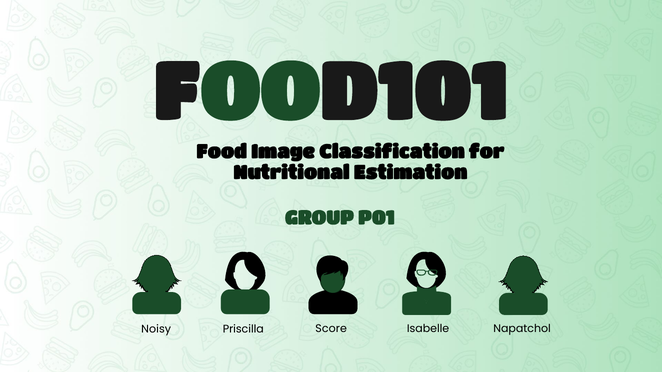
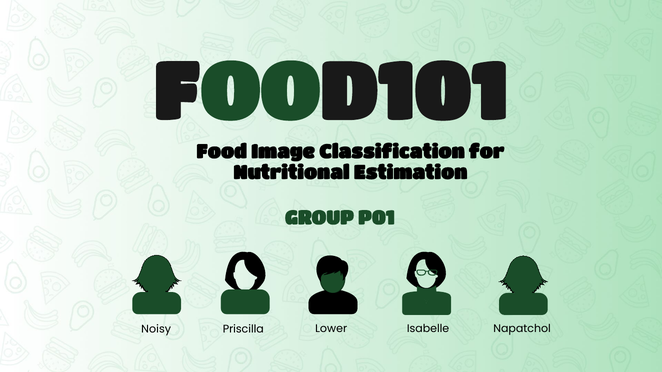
Score: Score -> Lower
